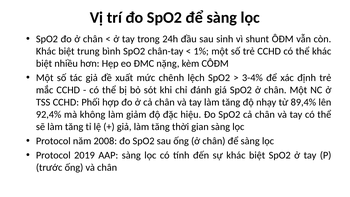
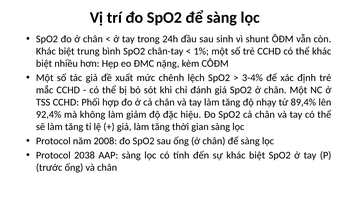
2019: 2019 -> 2038
